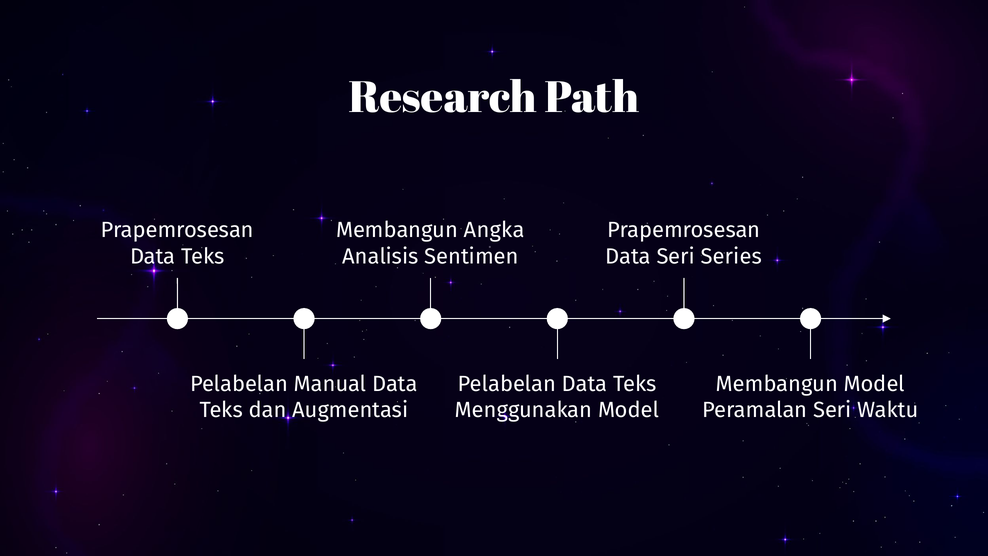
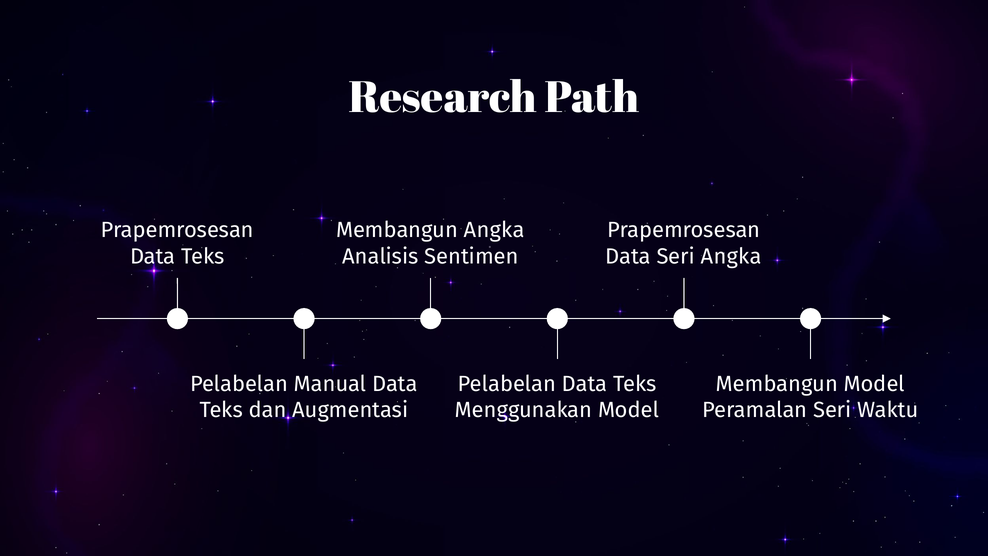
Seri Series: Series -> Angka
